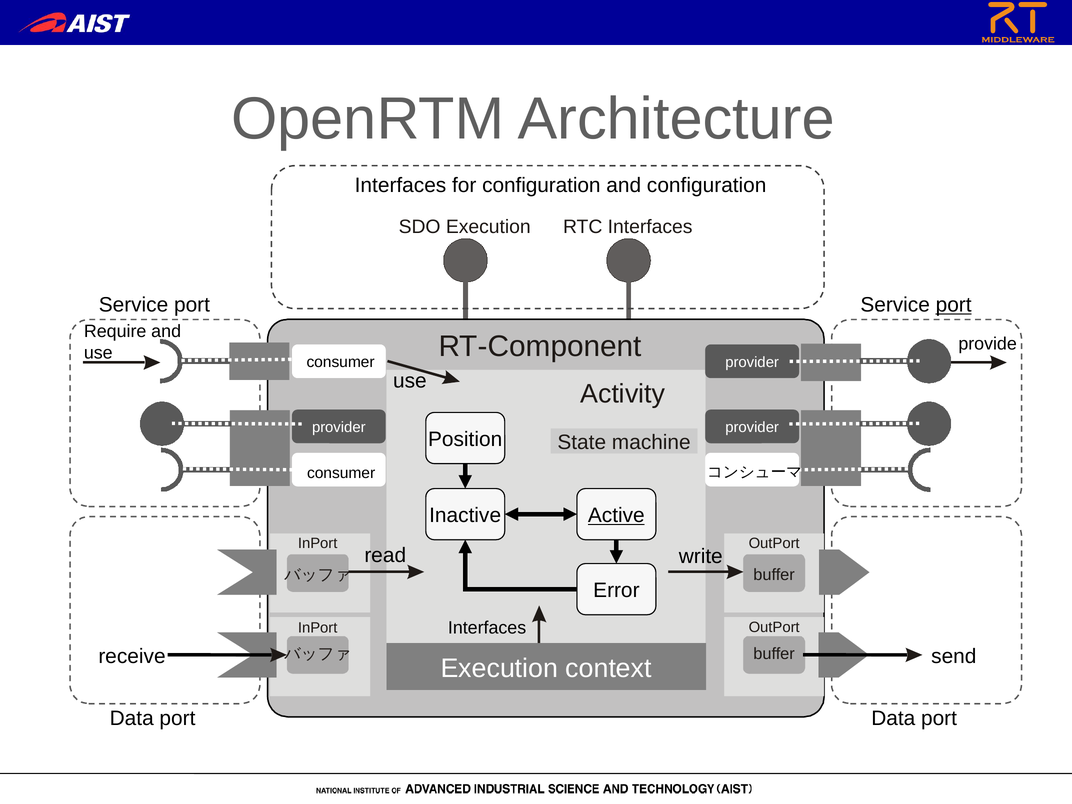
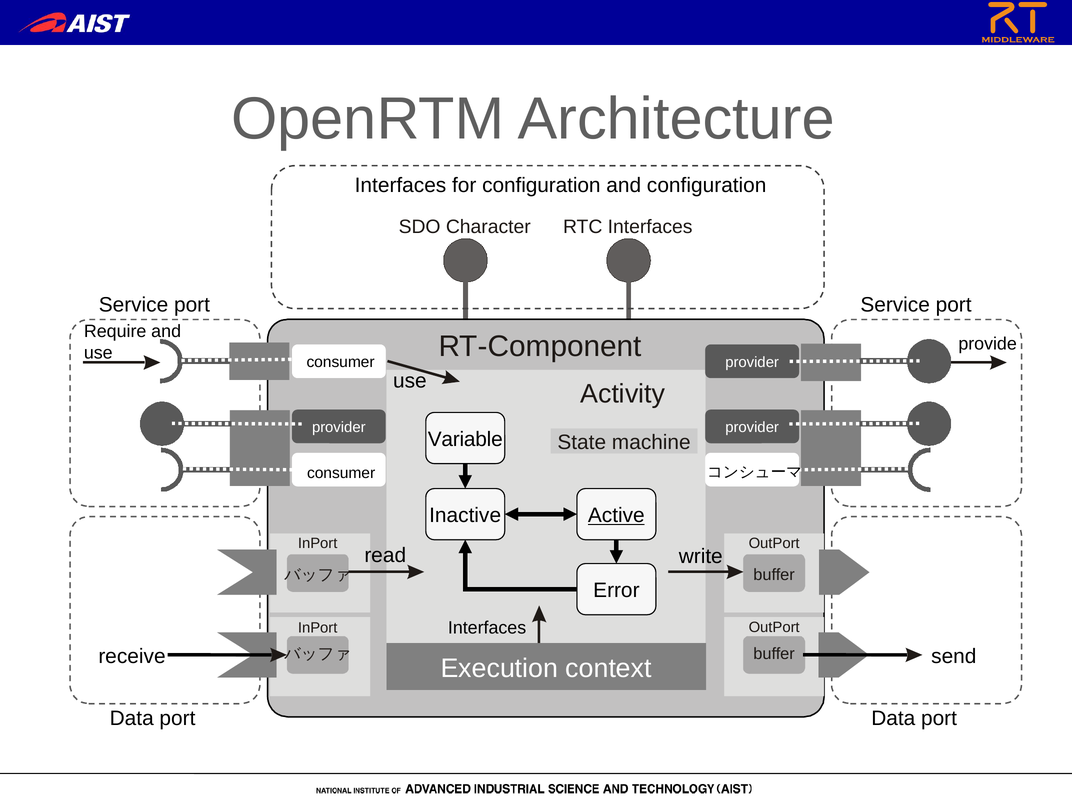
SDO Execution: Execution -> Character
port at (954, 305) underline: present -> none
Position: Position -> Variable
